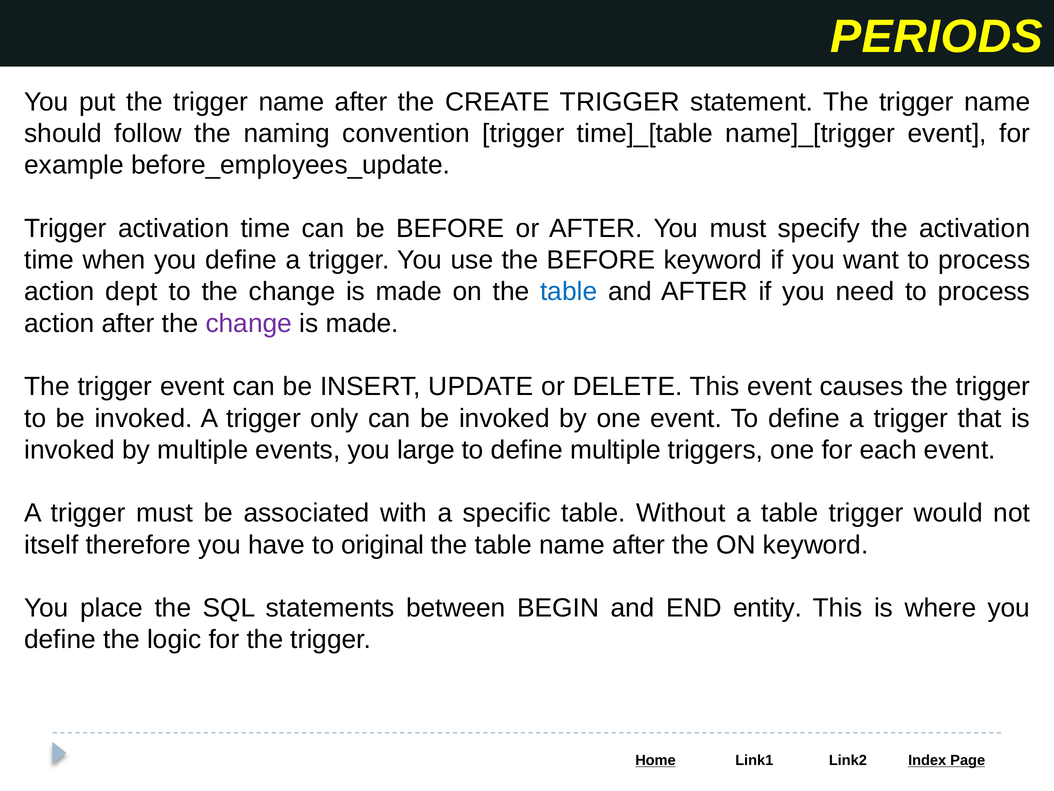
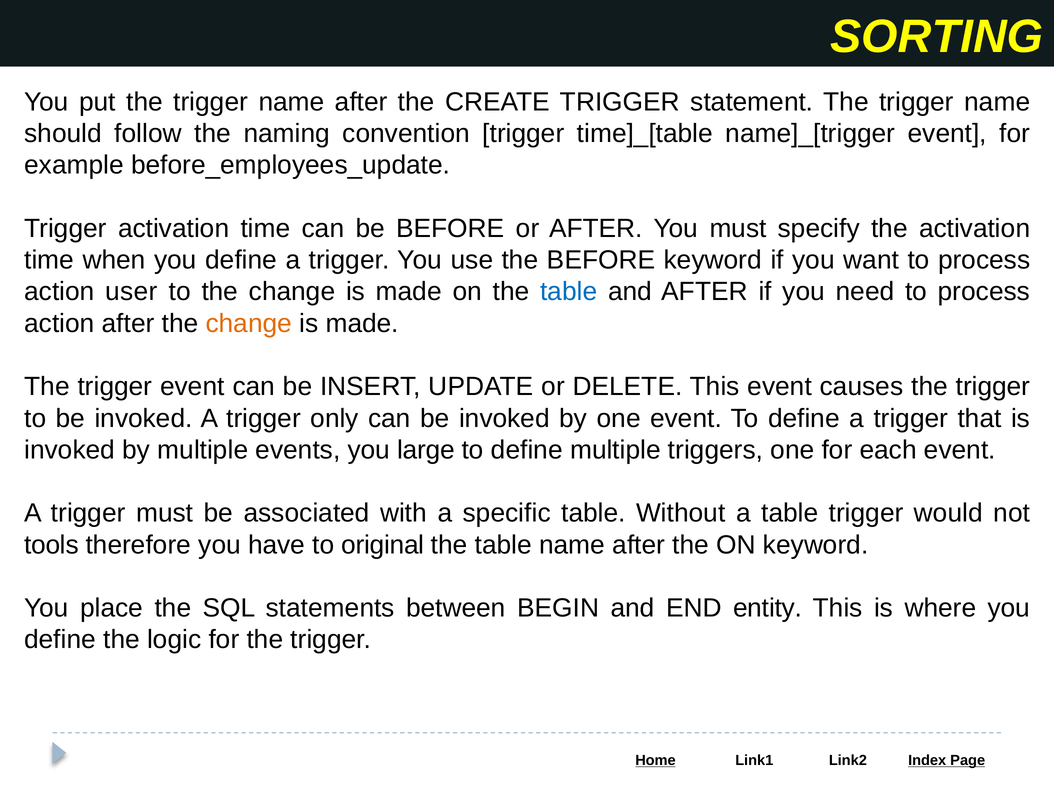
PERIODS: PERIODS -> SORTING
dept: dept -> user
change at (249, 323) colour: purple -> orange
itself: itself -> tools
